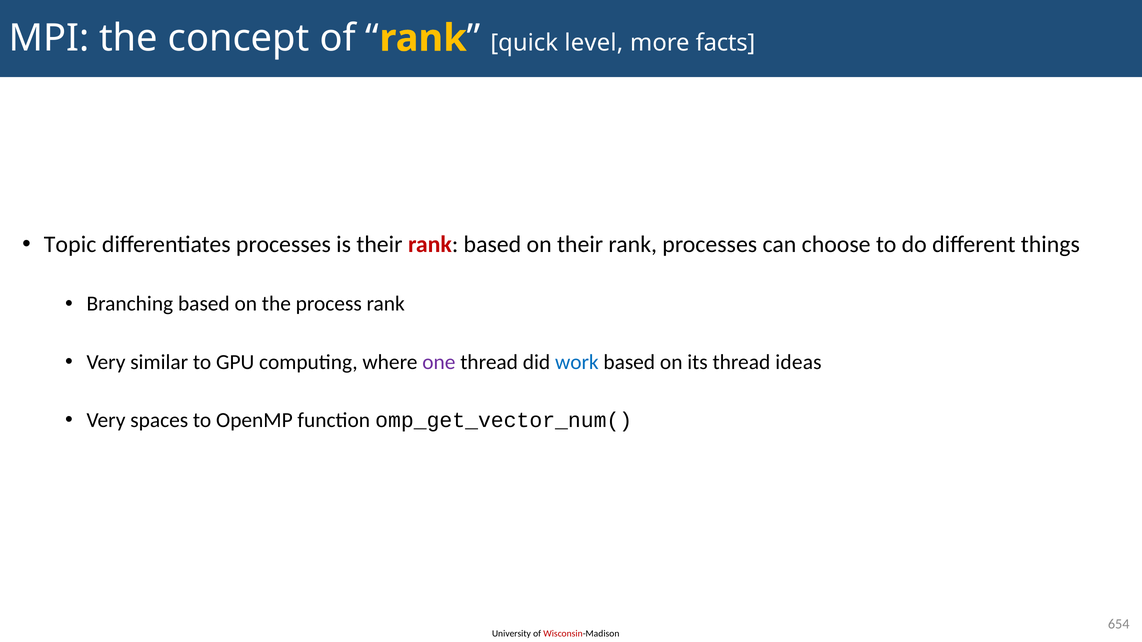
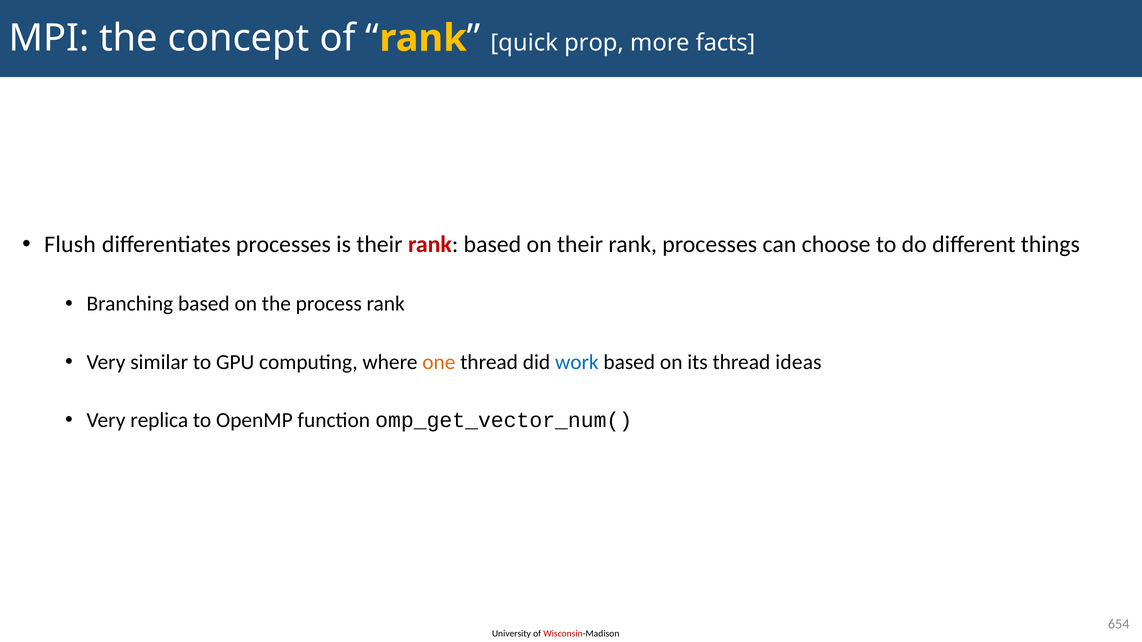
level: level -> prop
Topic: Topic -> Flush
one colour: purple -> orange
spaces: spaces -> replica
